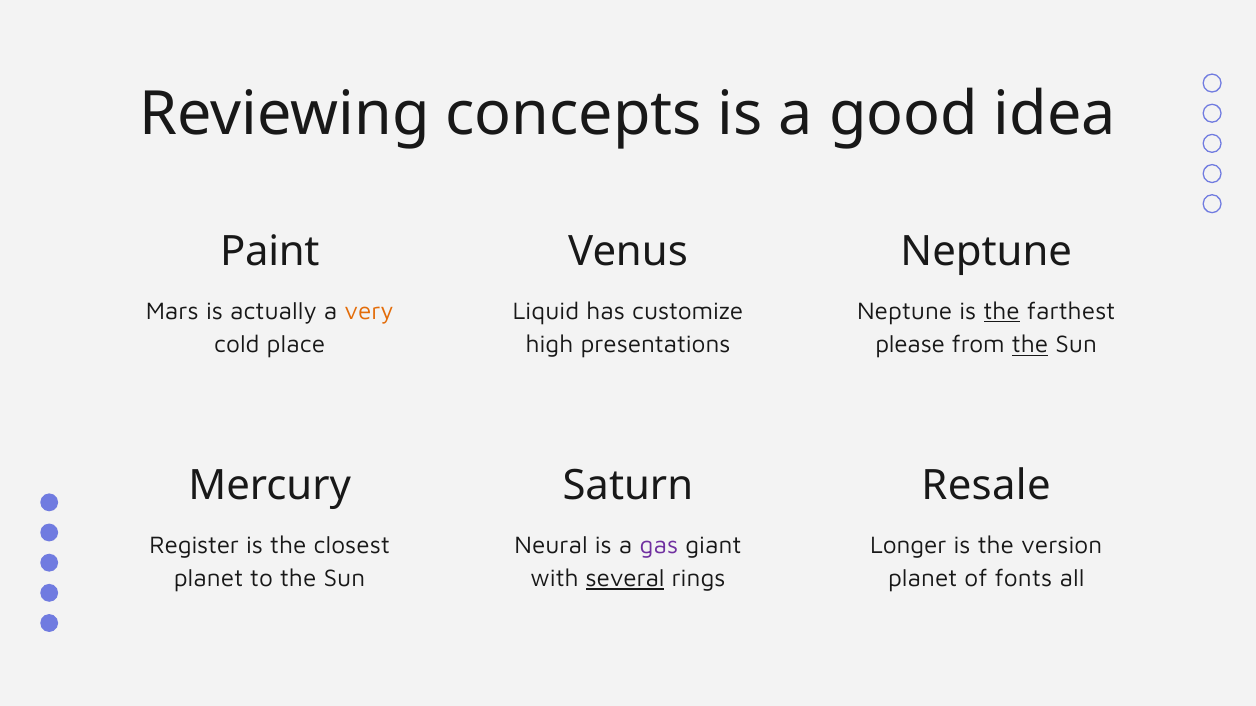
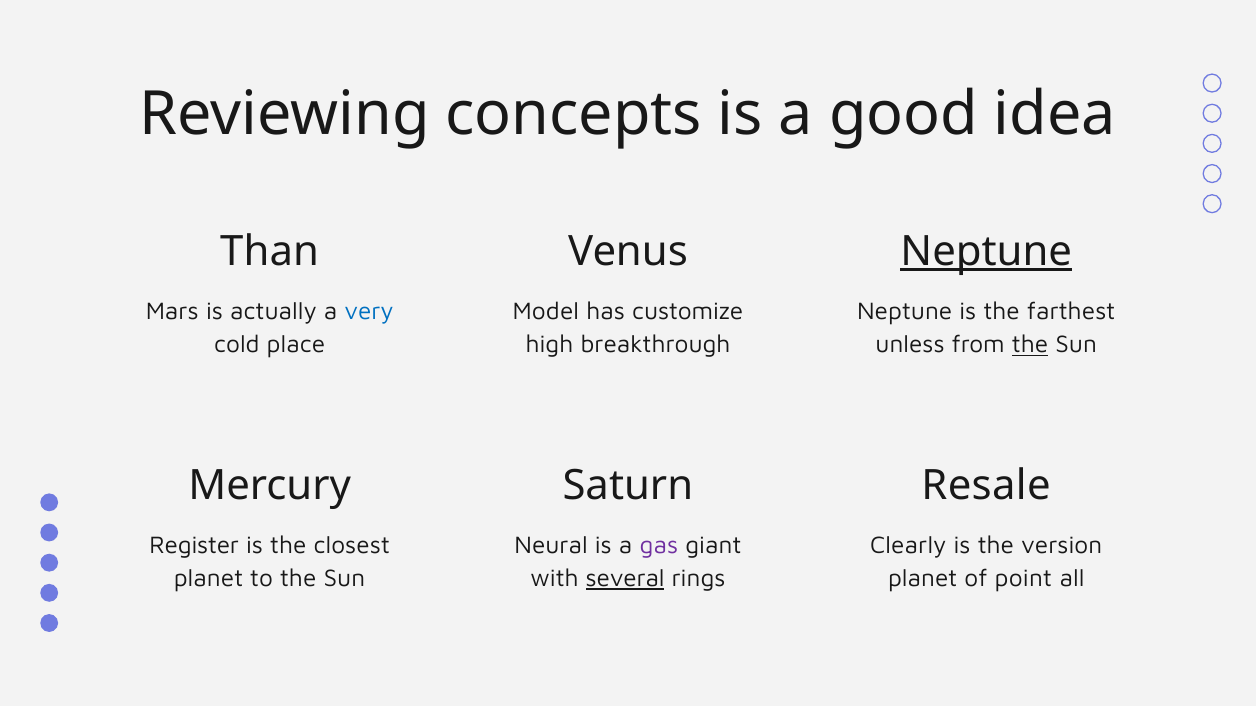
Paint: Paint -> Than
Neptune at (986, 252) underline: none -> present
very colour: orange -> blue
Liquid: Liquid -> Model
the at (1002, 311) underline: present -> none
presentations: presentations -> breakthrough
please: please -> unless
Longer: Longer -> Clearly
fonts: fonts -> point
